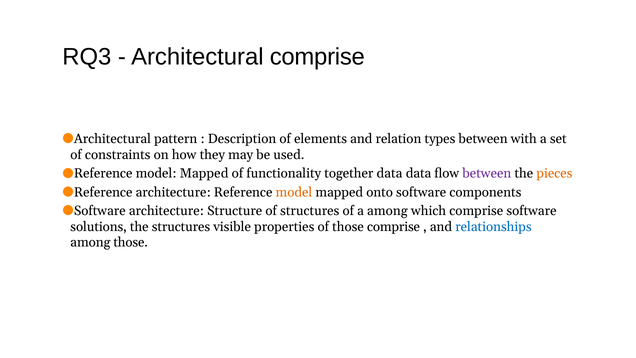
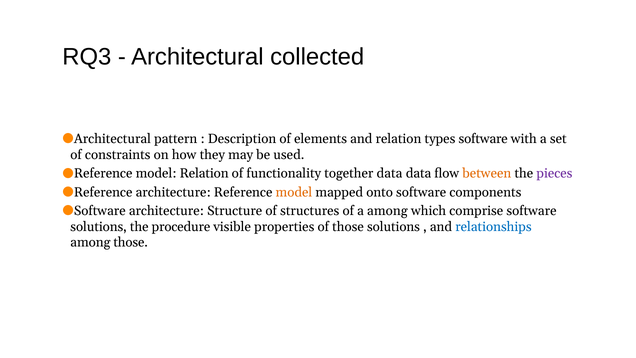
Architectural comprise: comprise -> collected
types between: between -> software
Mapped at (204, 173): Mapped -> Relation
between at (487, 173) colour: purple -> orange
pieces colour: orange -> purple
the structures: structures -> procedure
those comprise: comprise -> solutions
